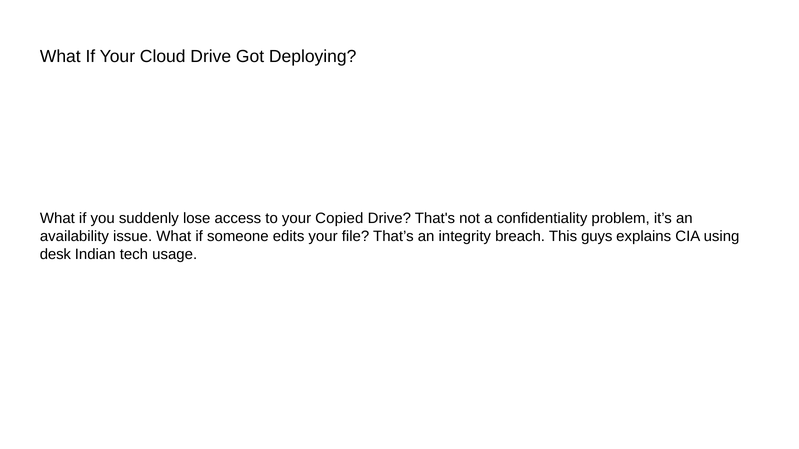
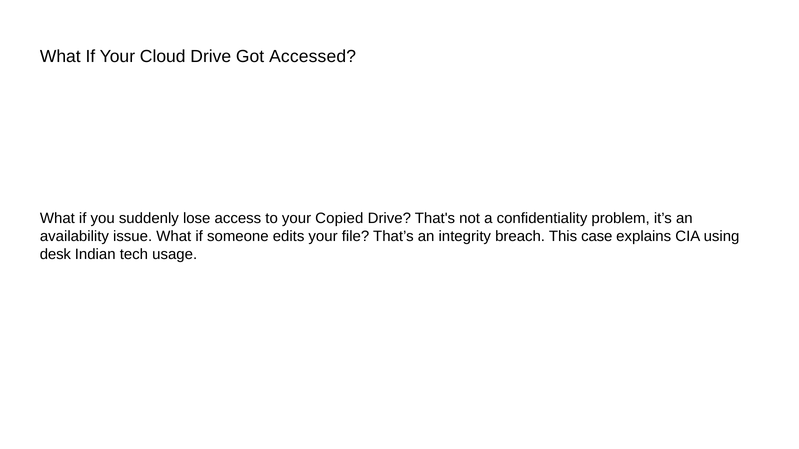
Deploying: Deploying -> Accessed
guys: guys -> case
